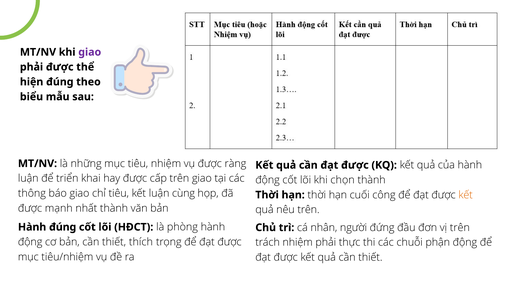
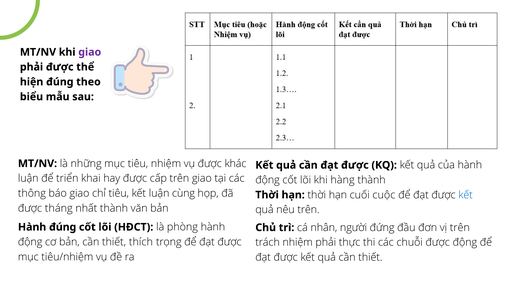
ràng: ràng -> khác
chọn: chọn -> hàng
công: công -> cuộc
kết at (466, 195) colour: orange -> blue
mạnh: mạnh -> tháng
chuỗi phận: phận -> được
